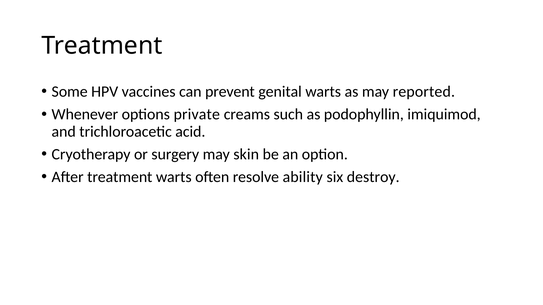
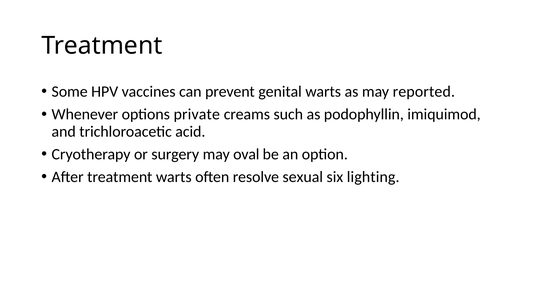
skin: skin -> oval
ability: ability -> sexual
destroy: destroy -> lighting
